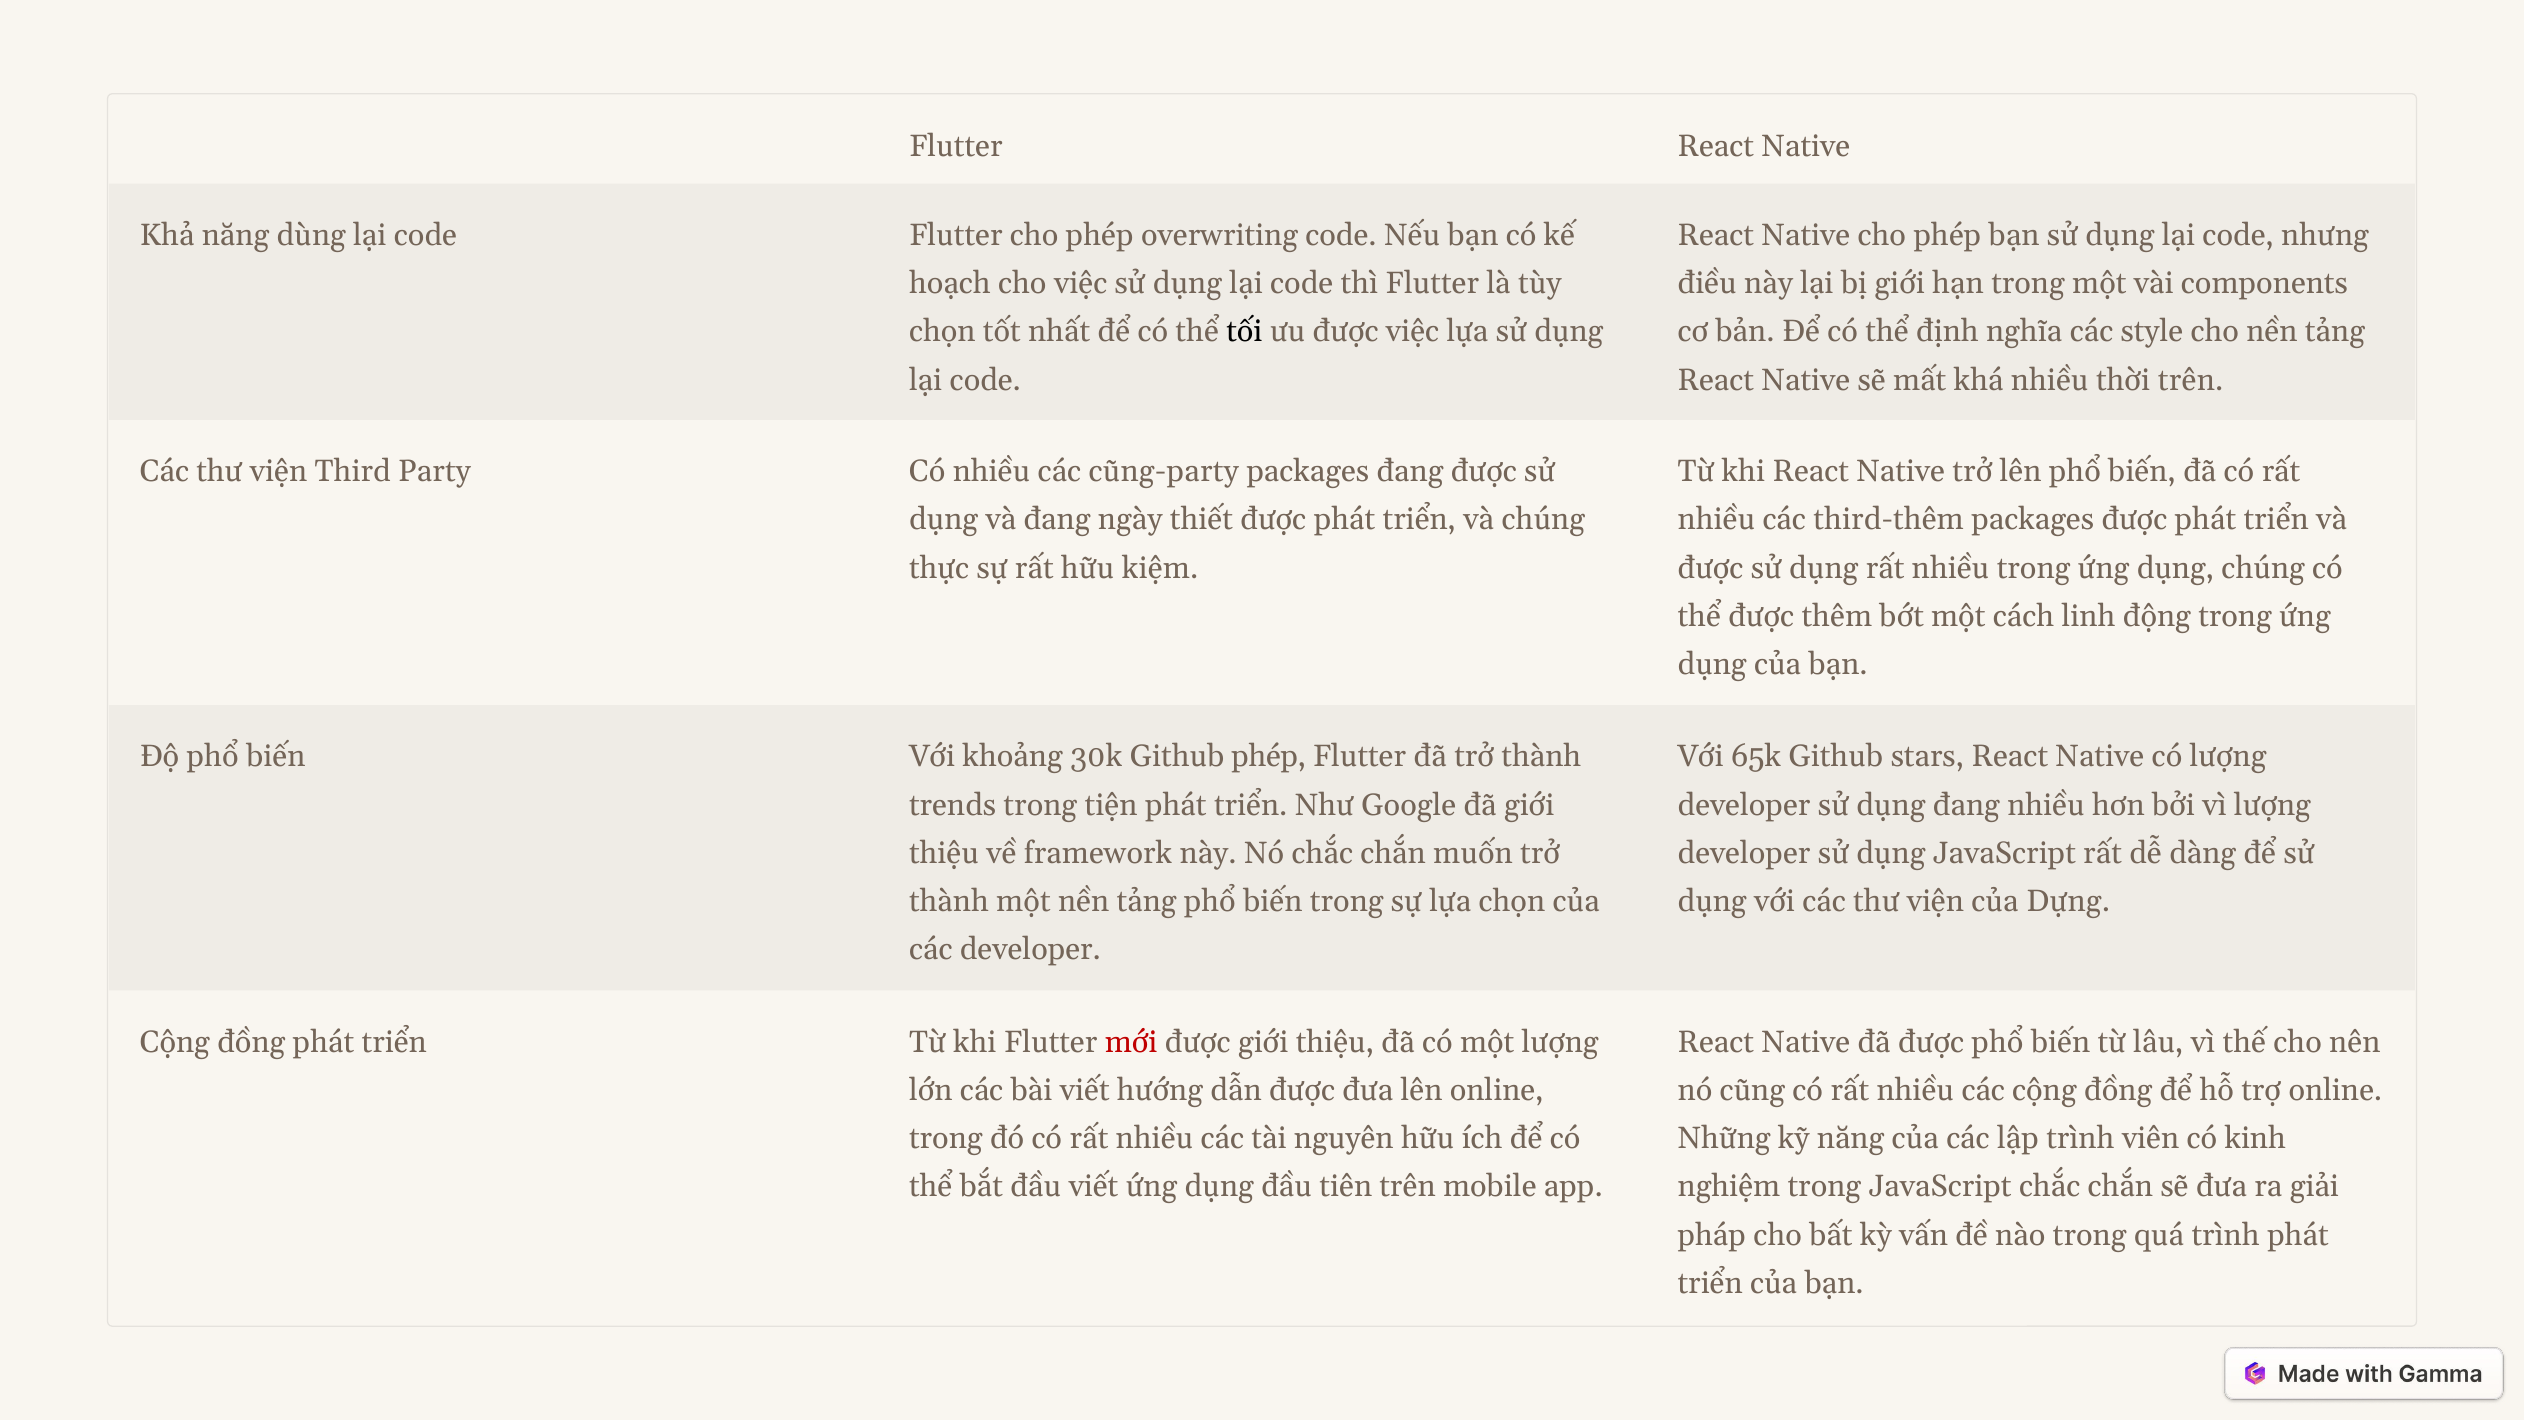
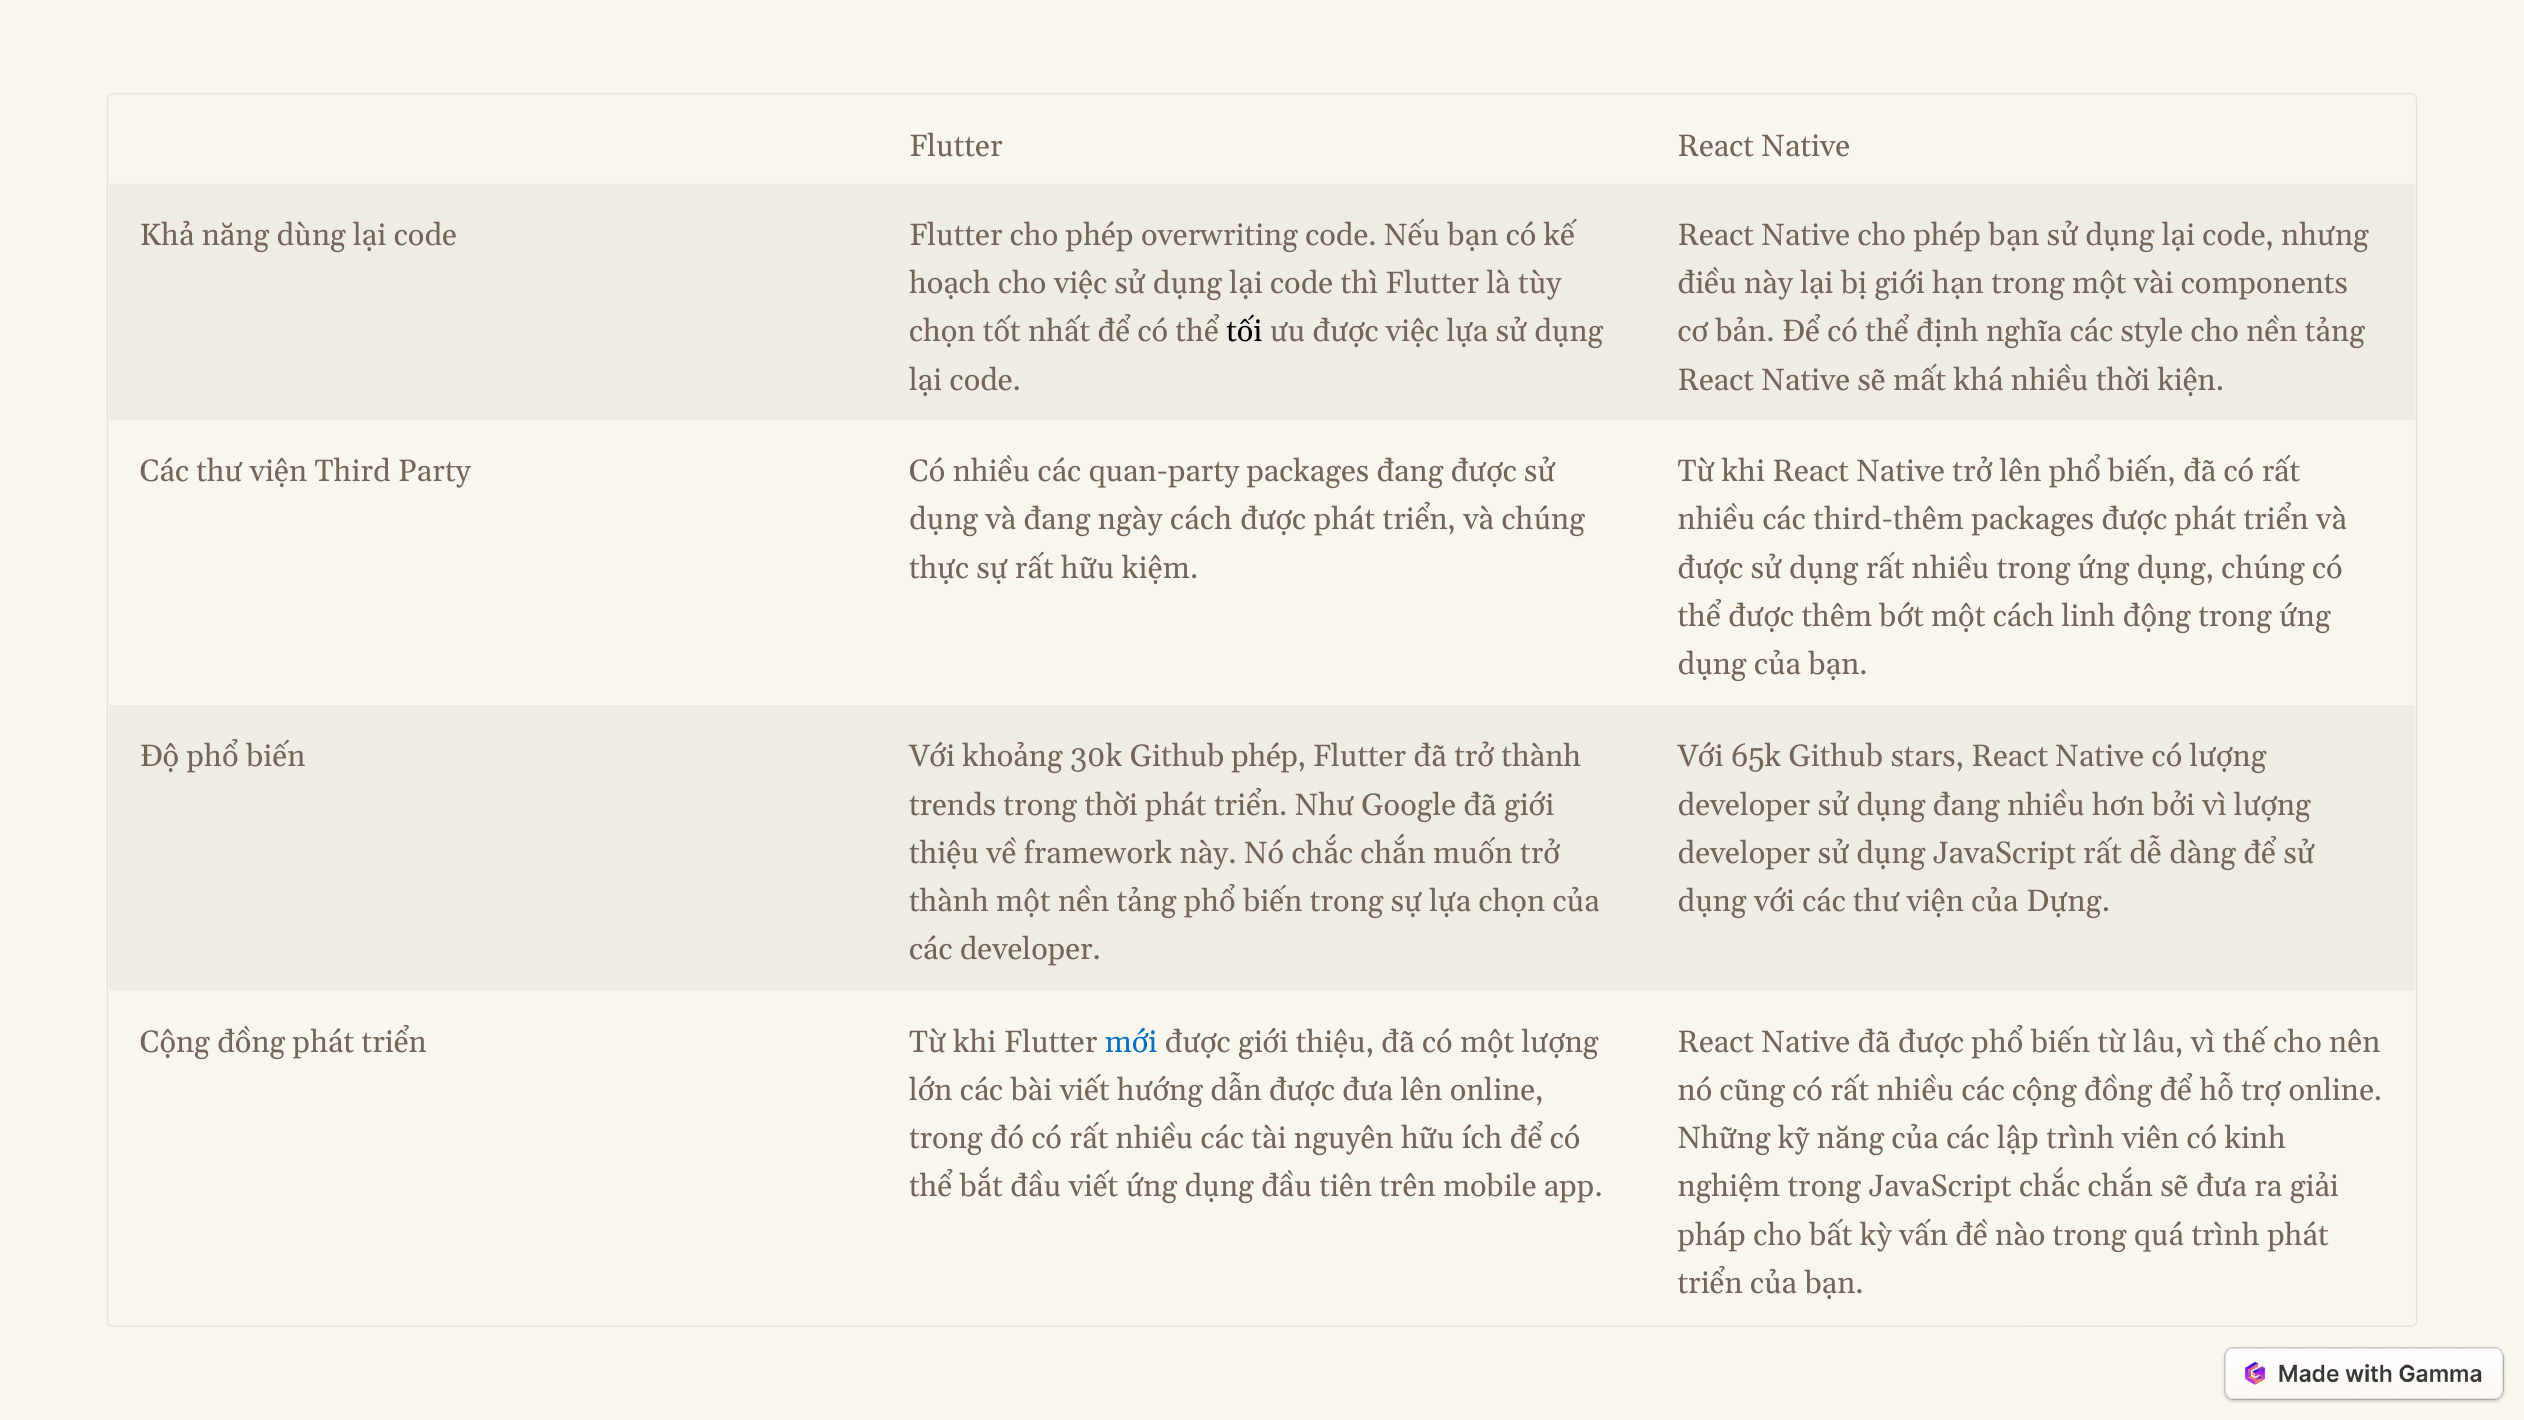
thời trên: trên -> kiện
cũng-party: cũng-party -> quan-party
ngày thiết: thiết -> cách
trong tiện: tiện -> thời
mới colour: red -> blue
